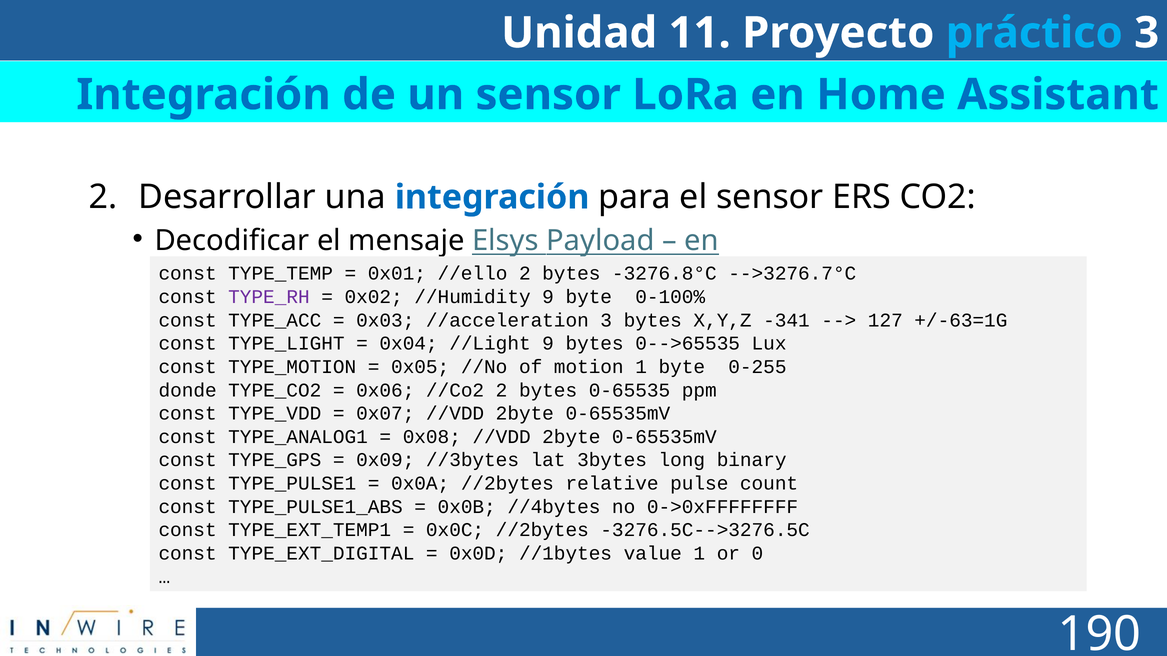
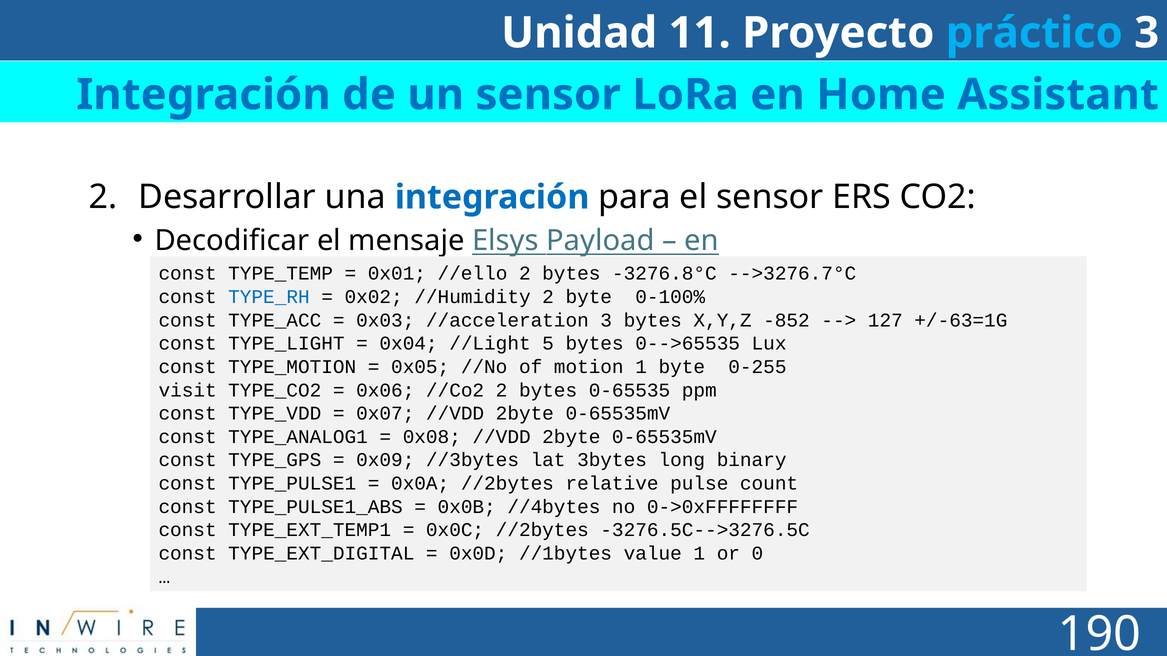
TYPE_RH colour: purple -> blue
//Humidity 9: 9 -> 2
-341: -341 -> -852
//Light 9: 9 -> 5
donde: donde -> visit
